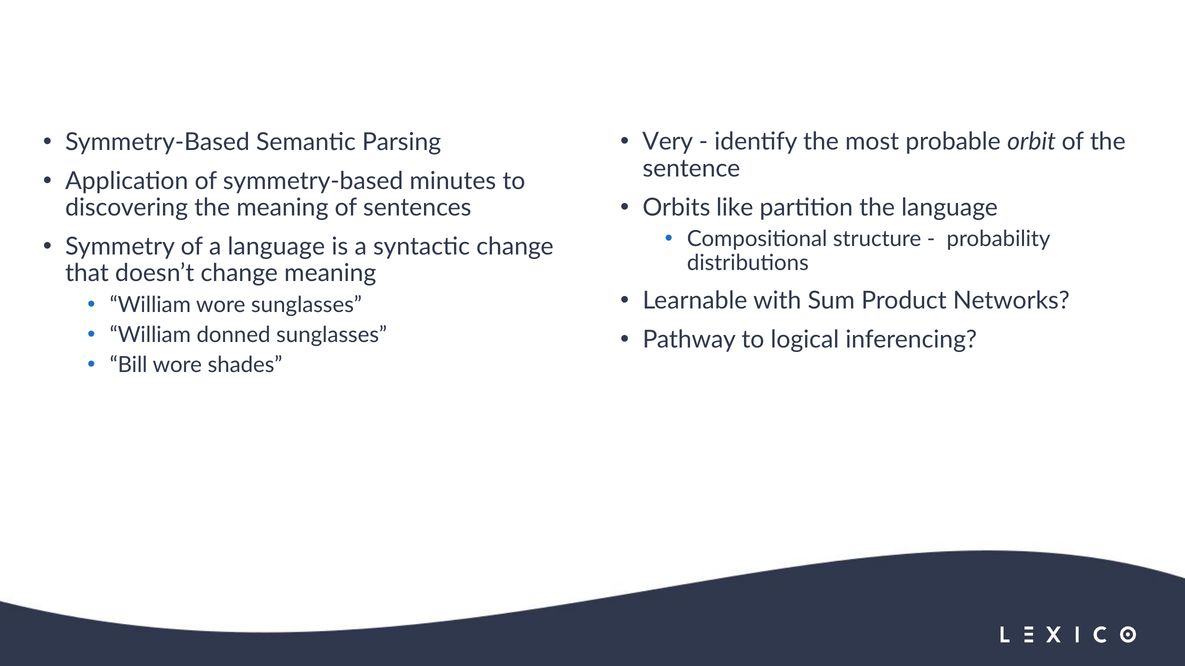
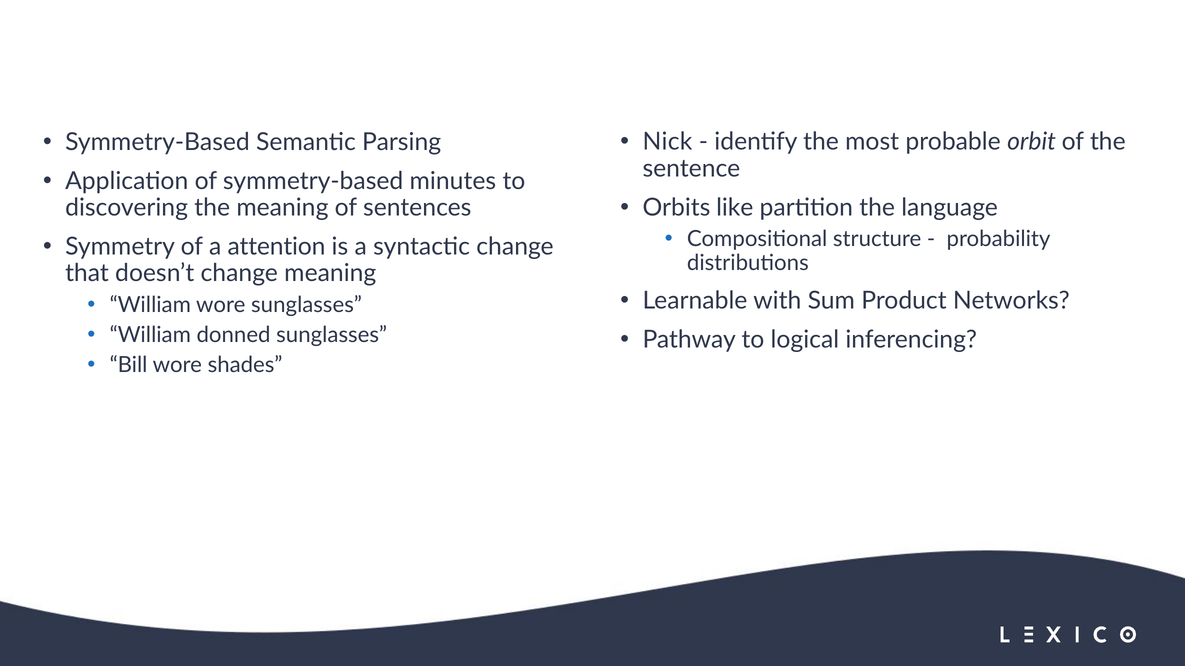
Very: Very -> Nick
a language: language -> attention
